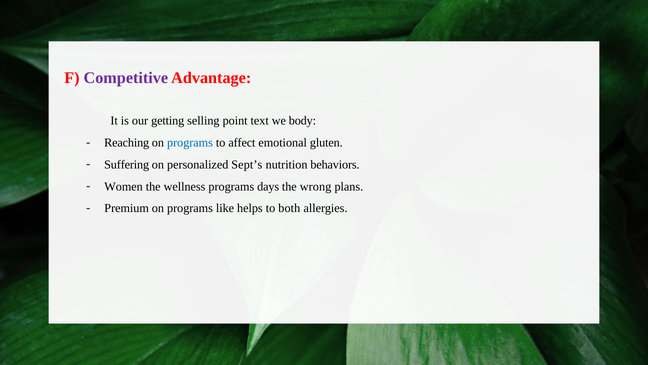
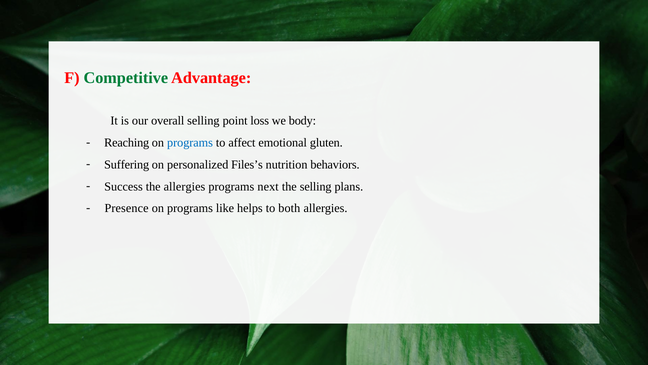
Competitive colour: purple -> green
getting: getting -> overall
text: text -> loss
Sept’s: Sept’s -> Files’s
Women: Women -> Success
the wellness: wellness -> allergies
days: days -> next
the wrong: wrong -> selling
Premium: Premium -> Presence
